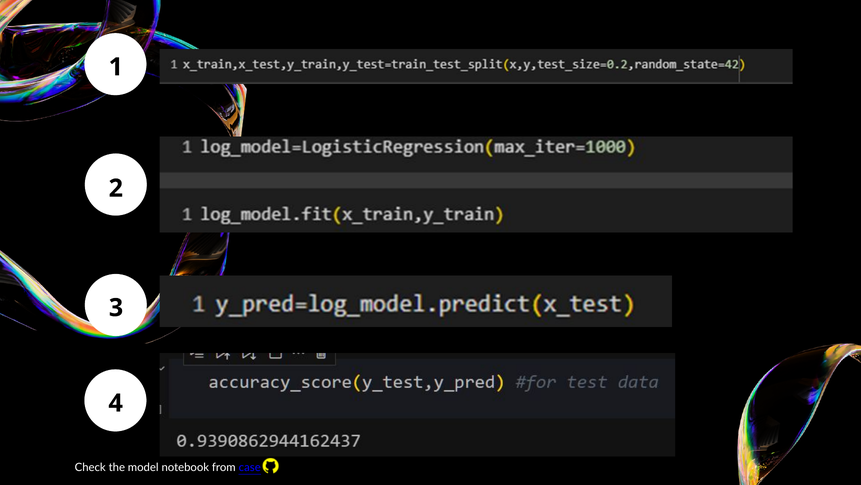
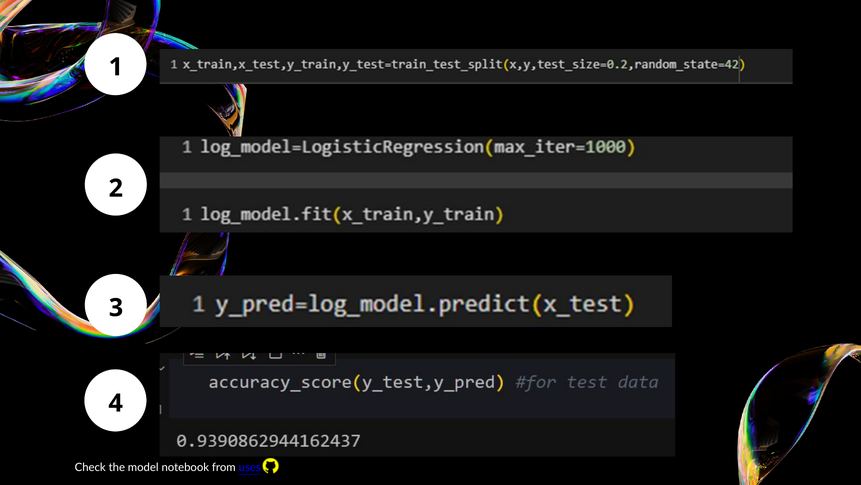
case: case -> uses
